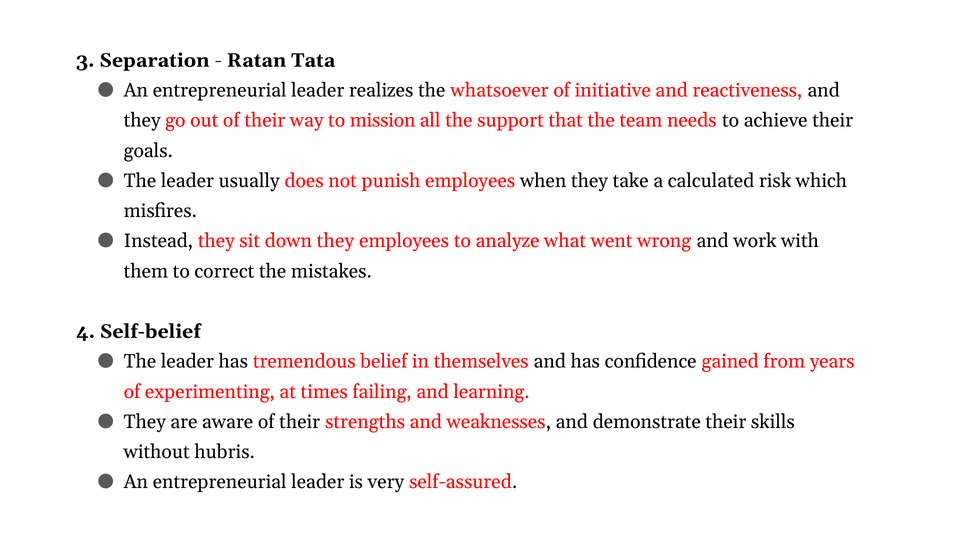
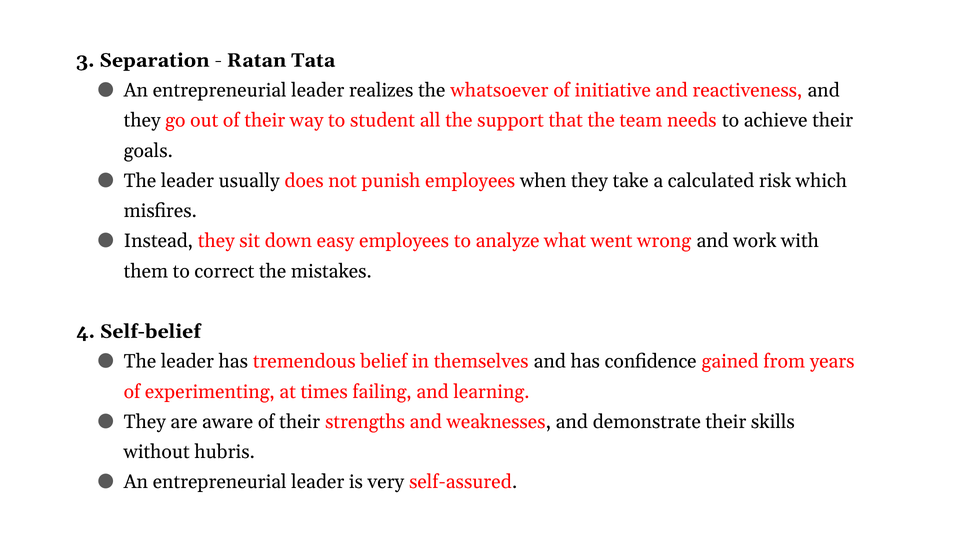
mission: mission -> student
down they: they -> easy
